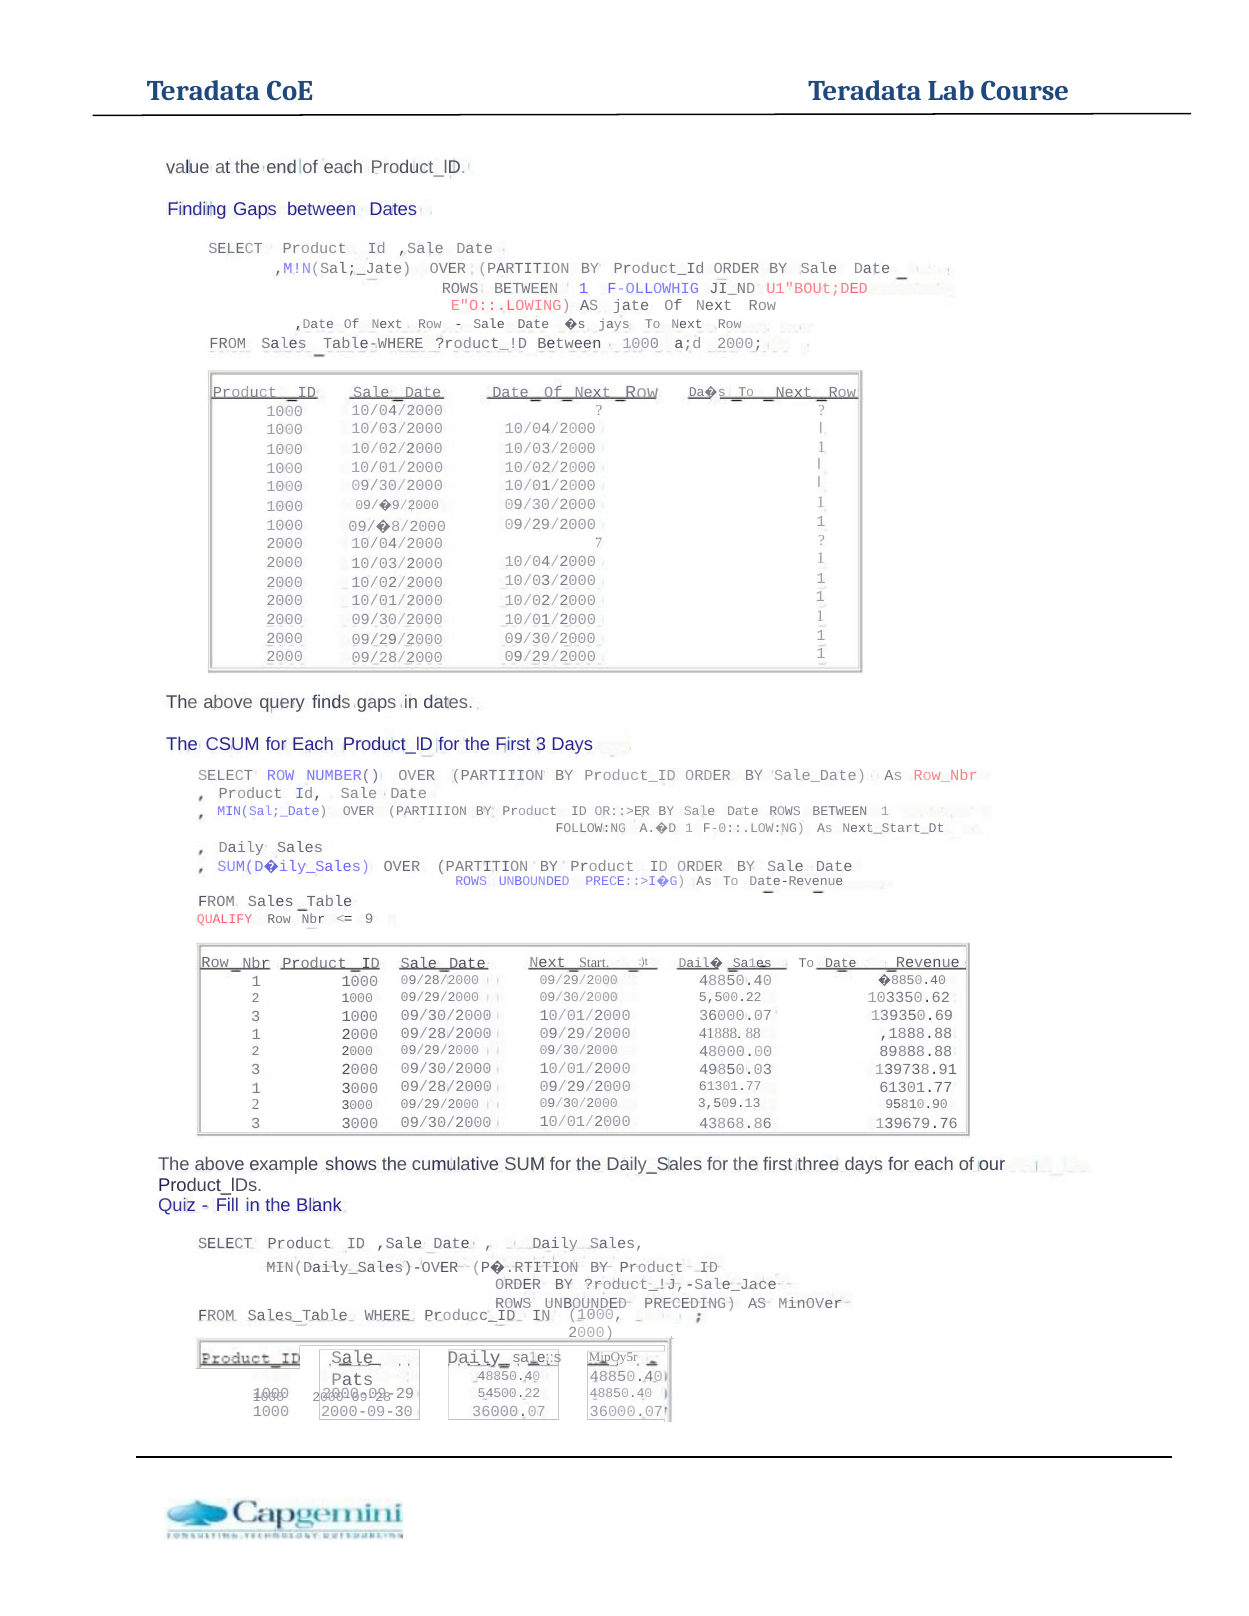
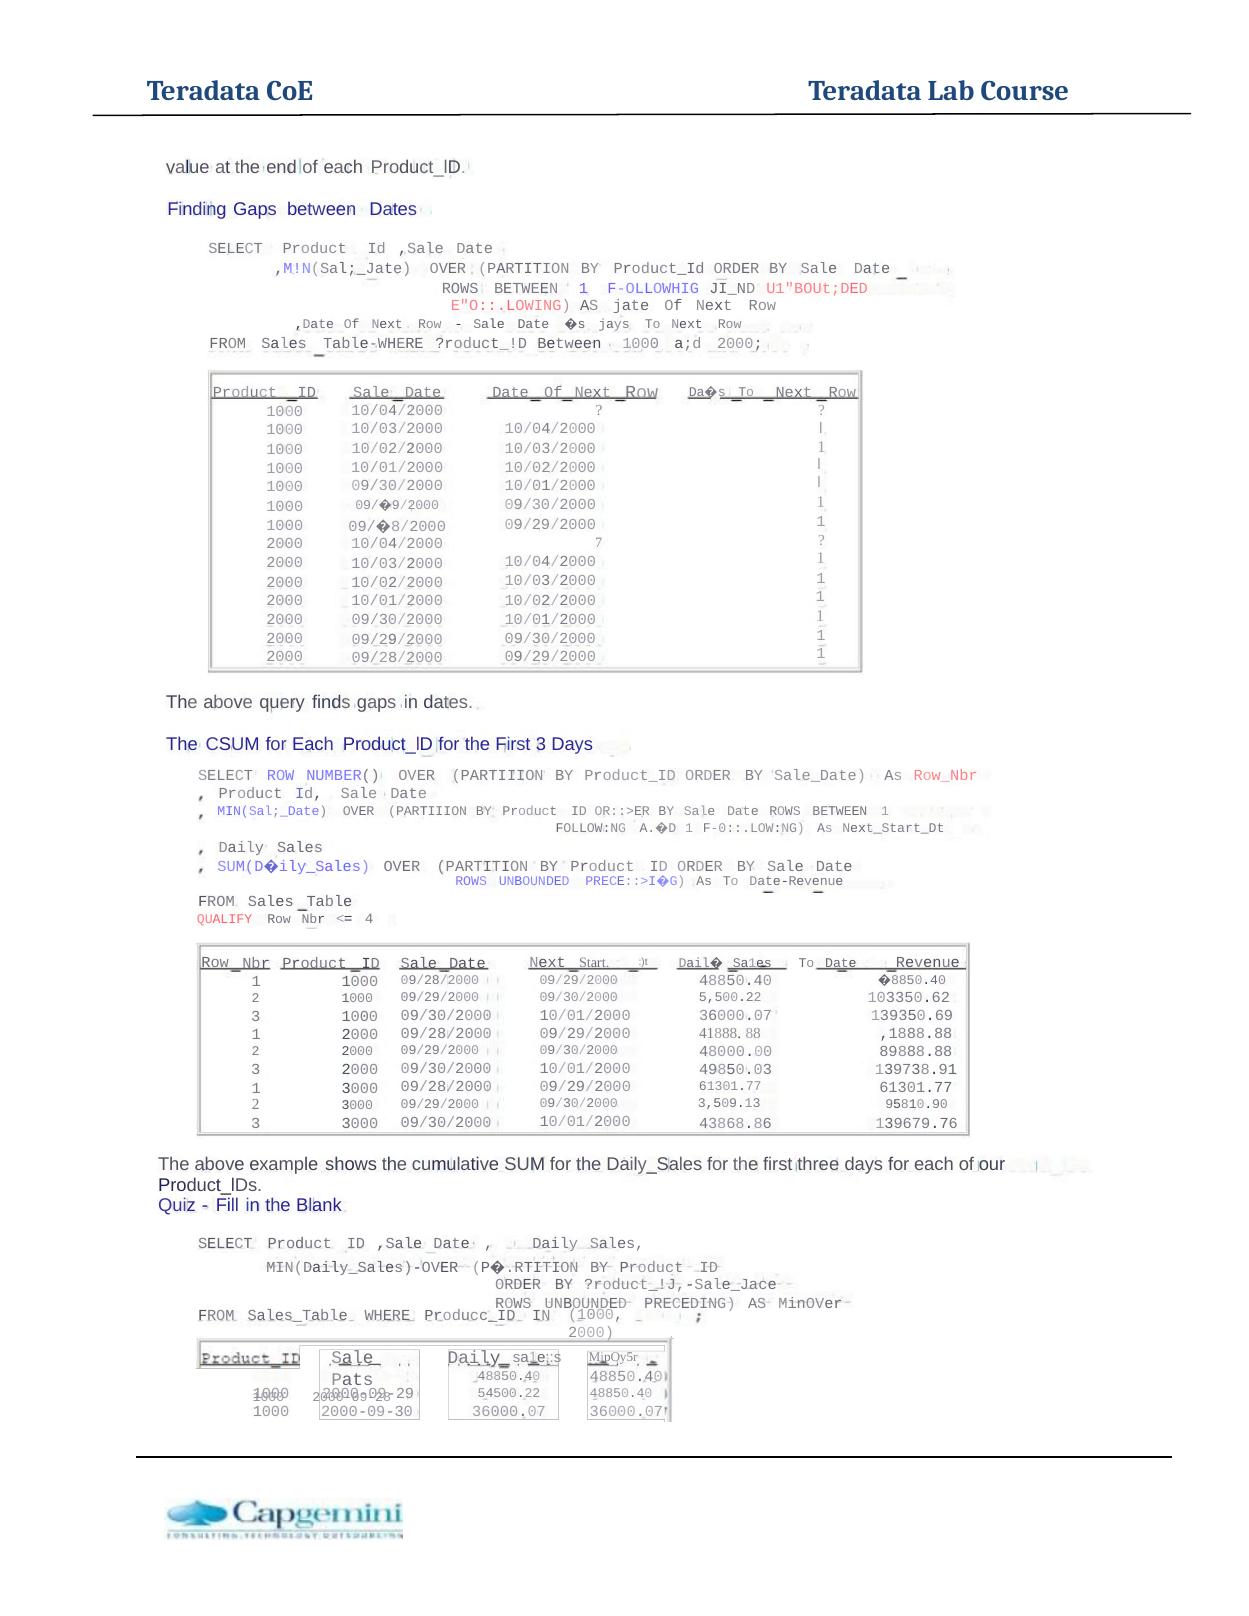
9: 9 -> 4
